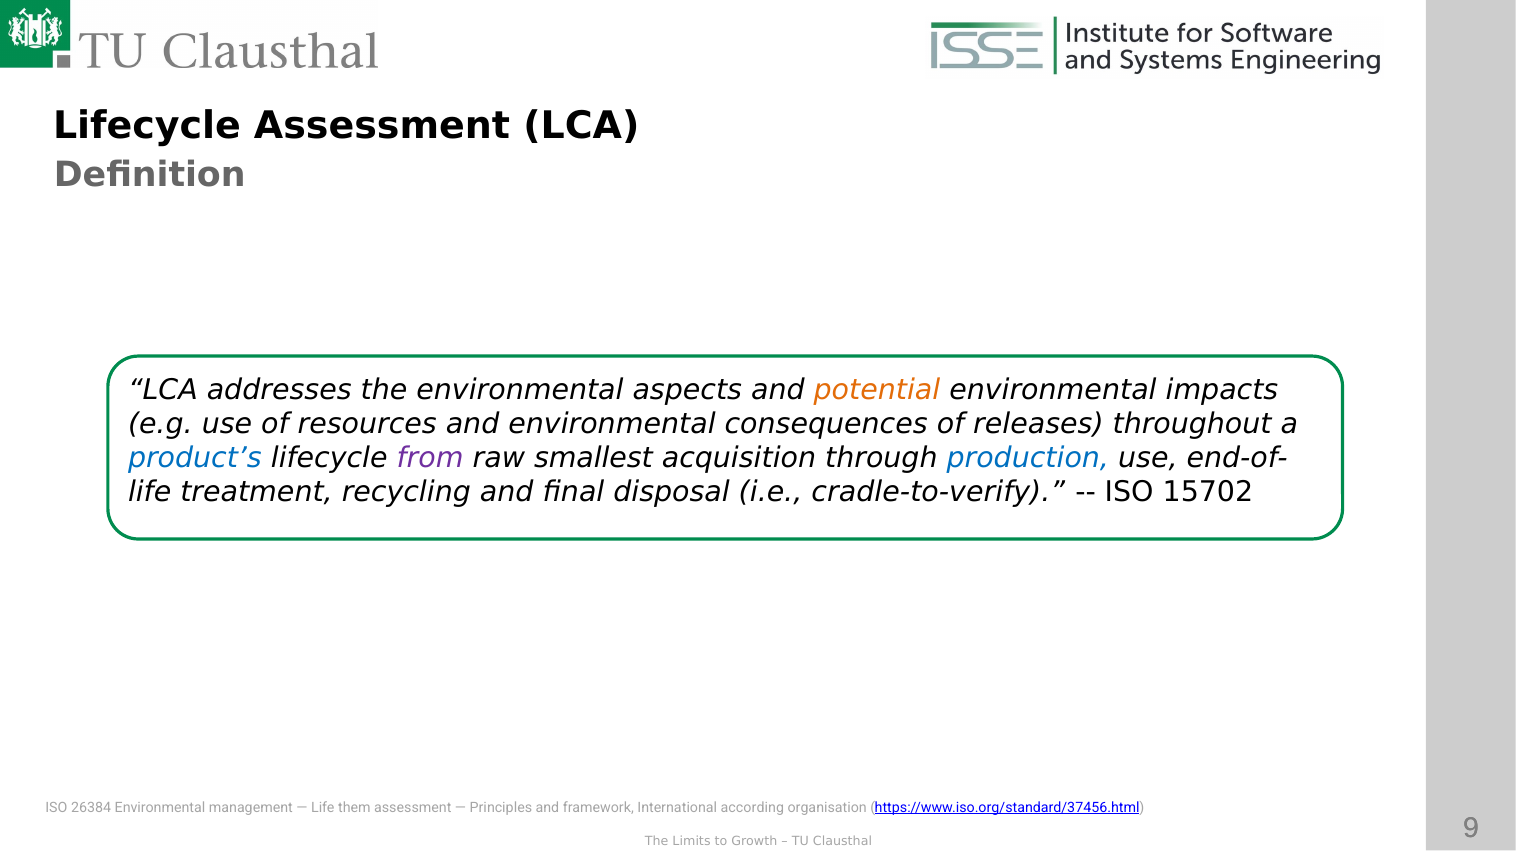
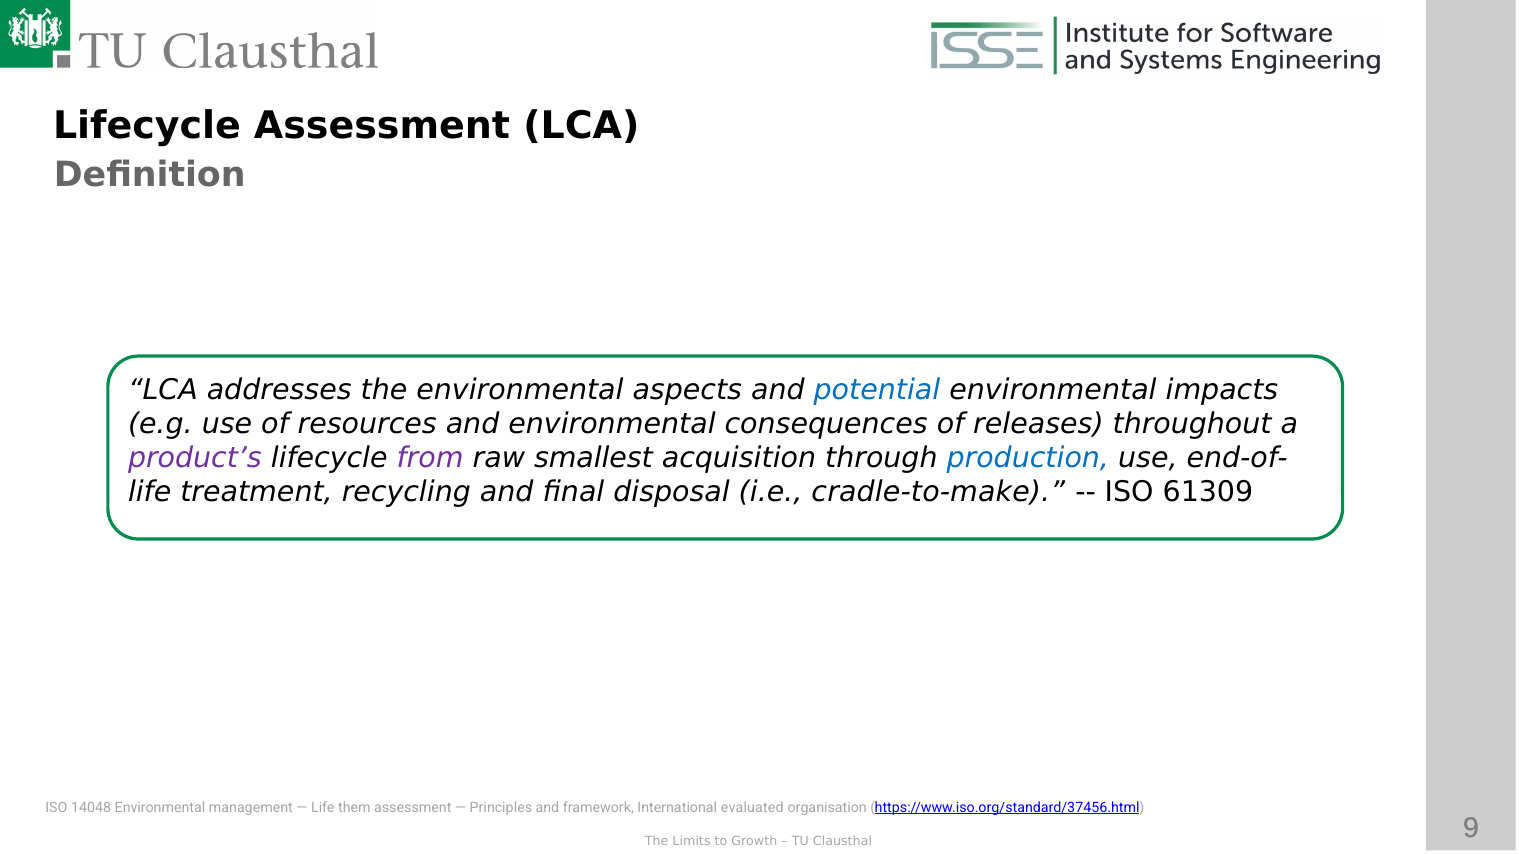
potential colour: orange -> blue
product’s colour: blue -> purple
cradle-to-verify: cradle-to-verify -> cradle-to-make
15702: 15702 -> 61309
26384: 26384 -> 14048
according: according -> evaluated
